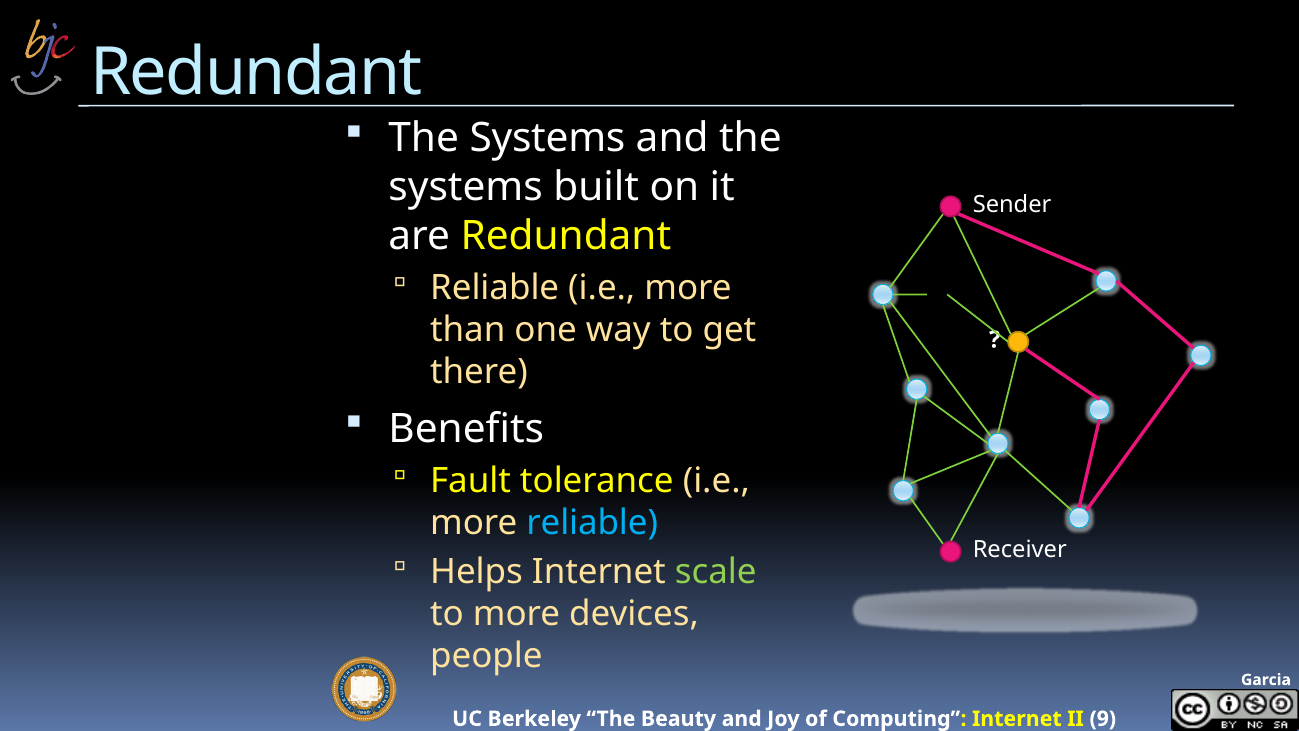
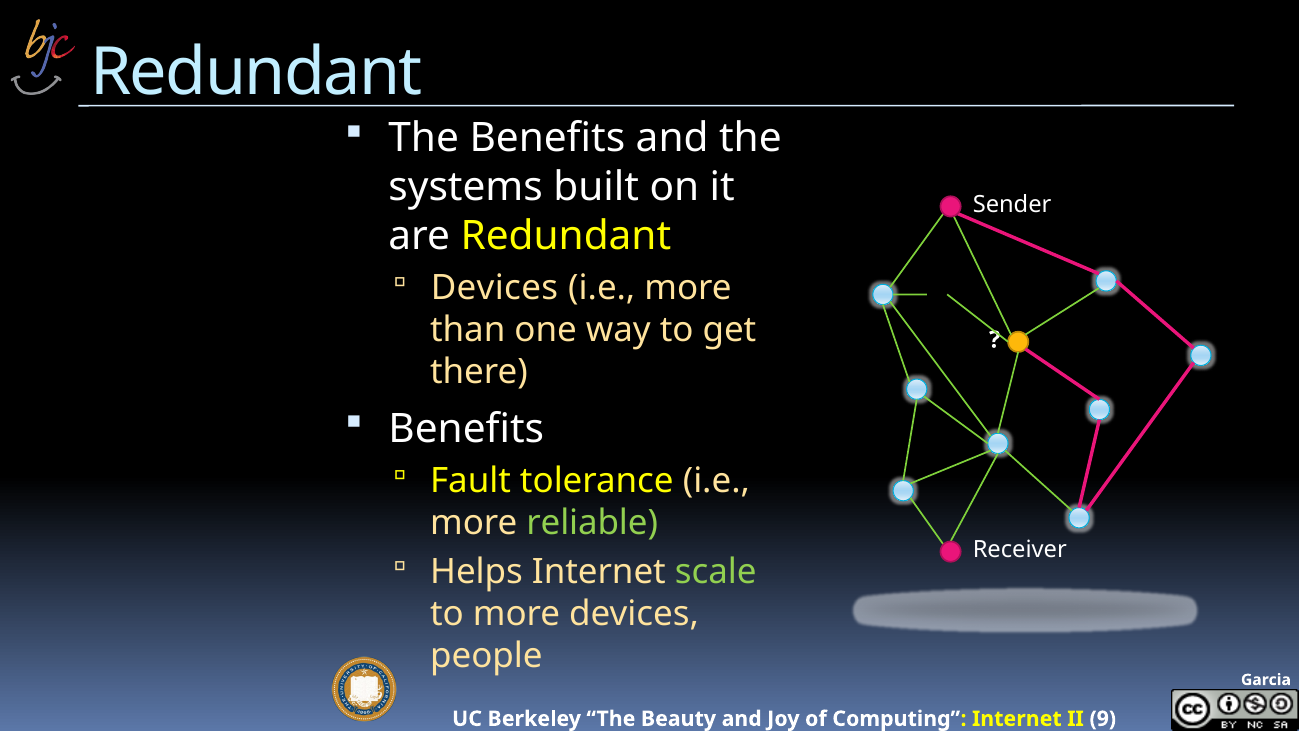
Systems at (547, 139): Systems -> Benefits
Reliable at (495, 288): Reliable -> Devices
reliable at (592, 523) colour: light blue -> light green
